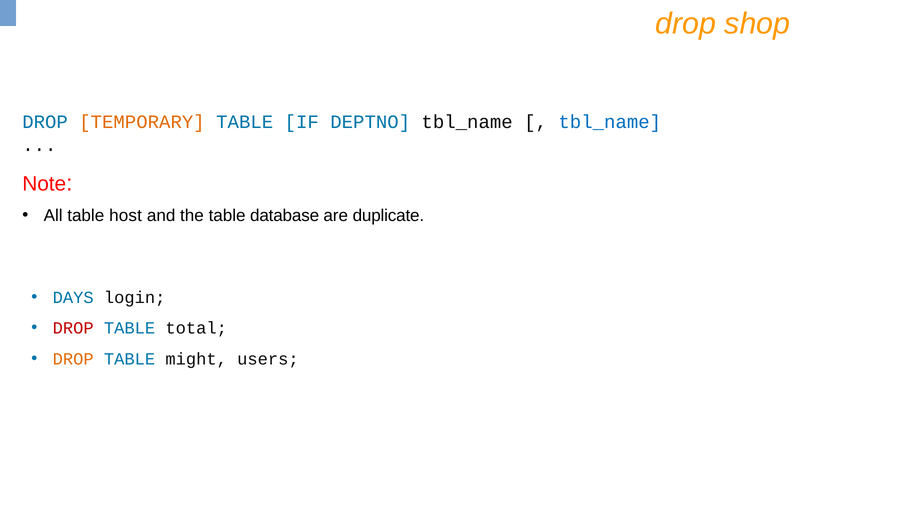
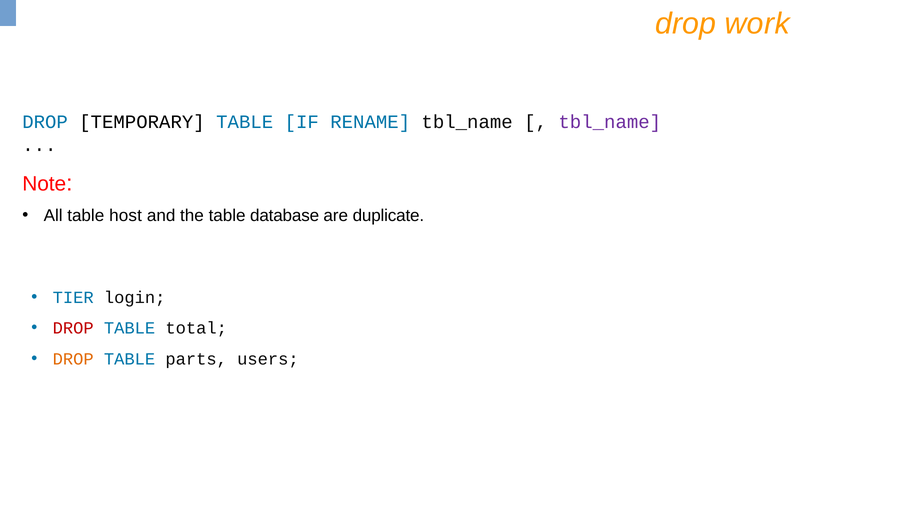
shop: shop -> work
TEMPORARY colour: orange -> black
DEPTNO: DEPTNO -> RENAME
tbl_name at (610, 122) colour: blue -> purple
DAYS: DAYS -> TIER
might: might -> parts
